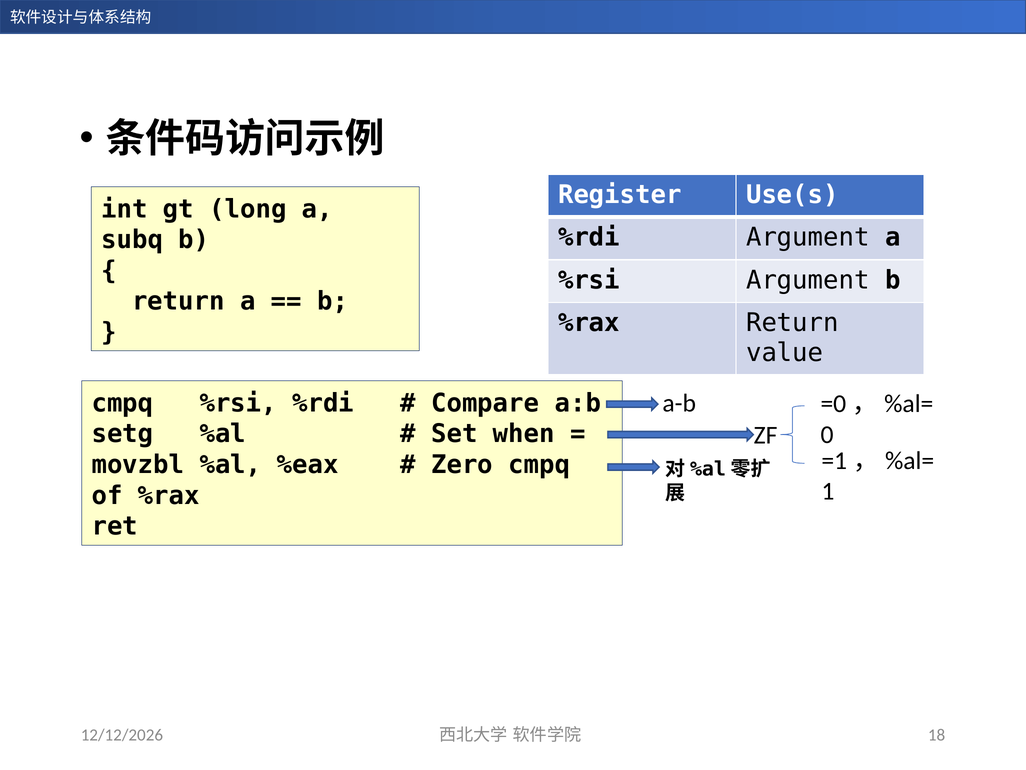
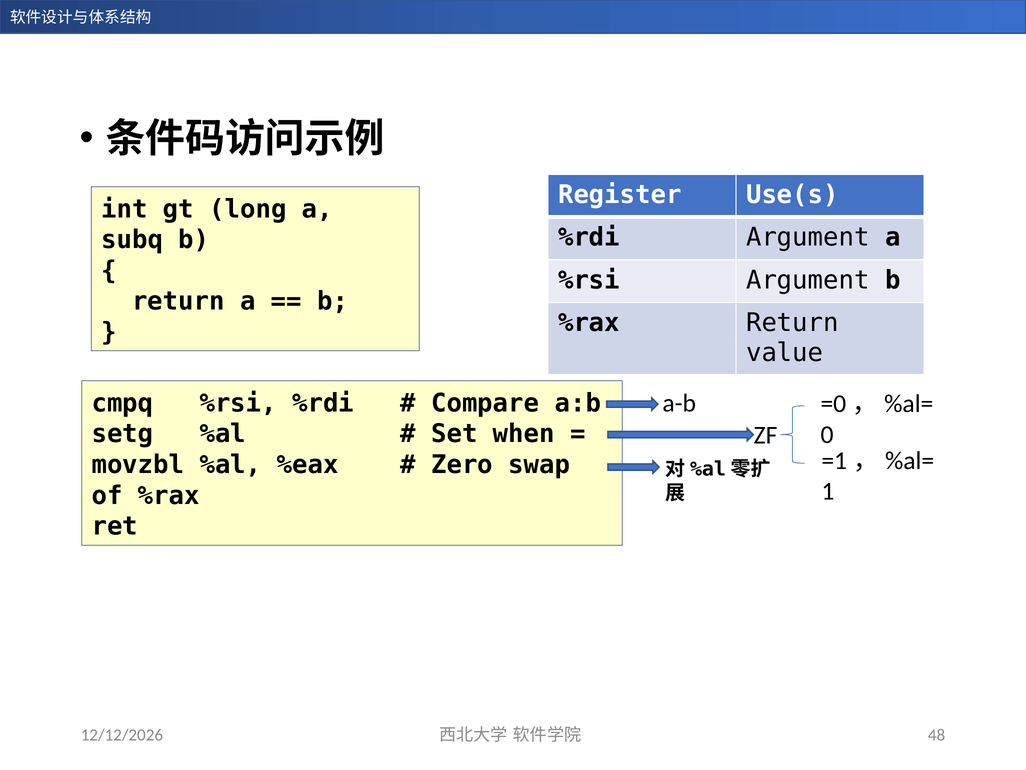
Zero cmpq: cmpq -> swap
18: 18 -> 48
